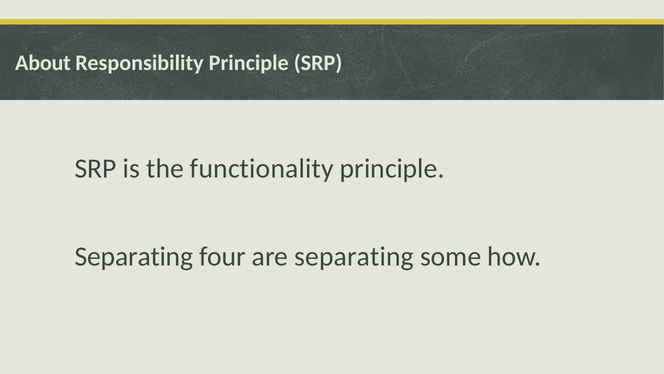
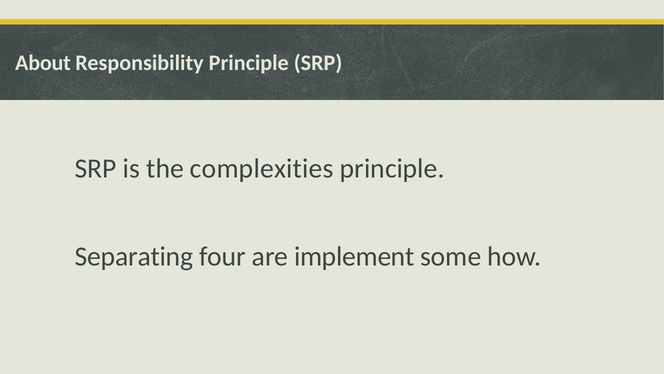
functionality: functionality -> complexities
are separating: separating -> implement
